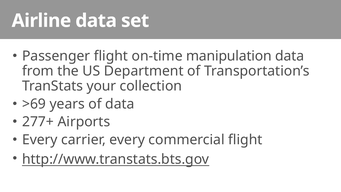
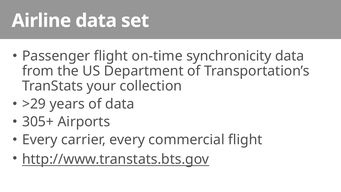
manipulation: manipulation -> synchronicity
>69: >69 -> >29
277+: 277+ -> 305+
